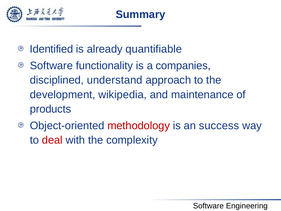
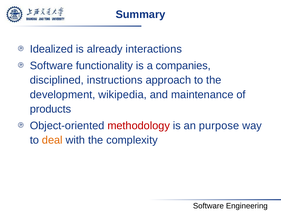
Identified: Identified -> Idealized
quantifiable: quantifiable -> interactions
understand: understand -> instructions
success: success -> purpose
deal colour: red -> orange
